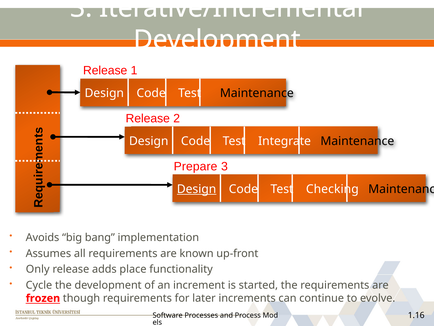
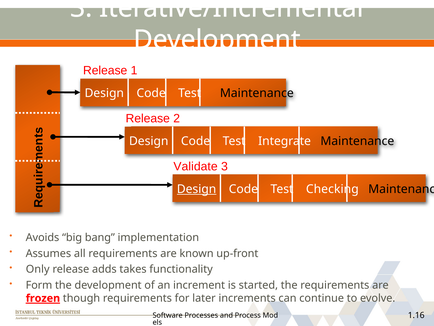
Prepare: Prepare -> Validate
place: place -> takes
Cycle: Cycle -> Form
frozen underline: none -> present
